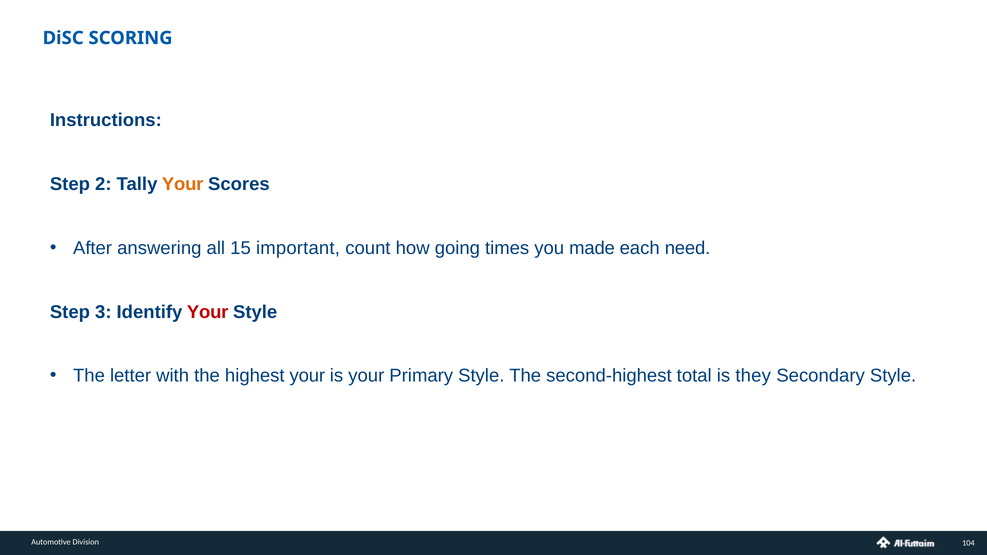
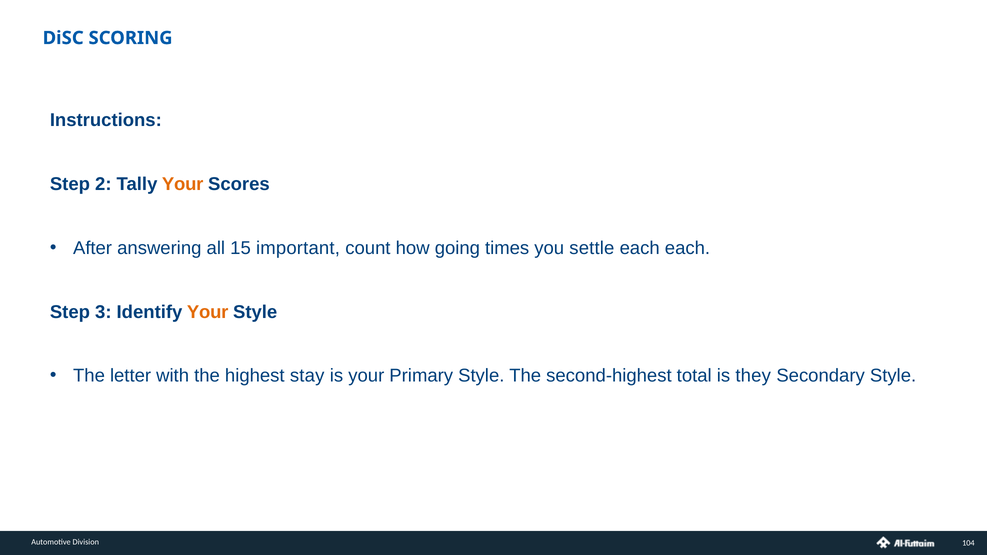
made: made -> settle
each need: need -> each
Your at (208, 312) colour: red -> orange
highest your: your -> stay
